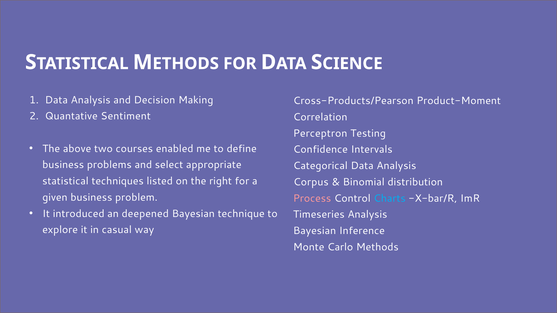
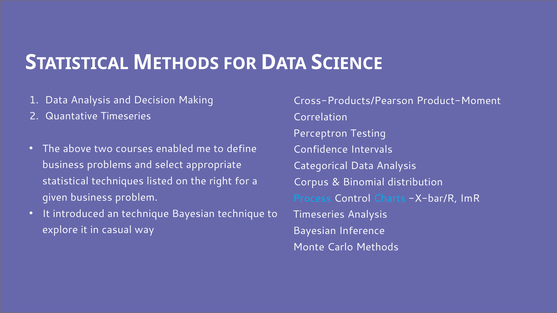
Quantative Sentiment: Sentiment -> Timeseries
Process colour: pink -> light blue
an deepened: deepened -> technique
